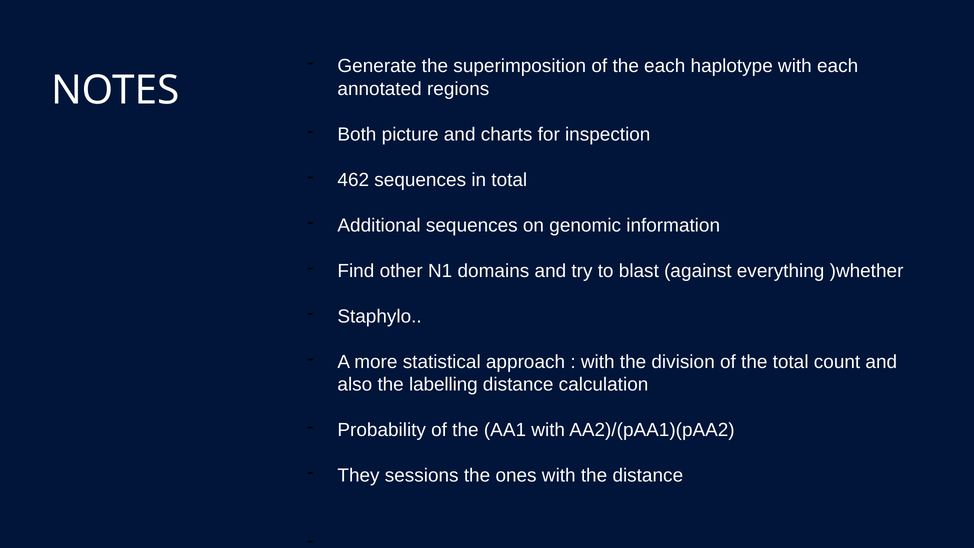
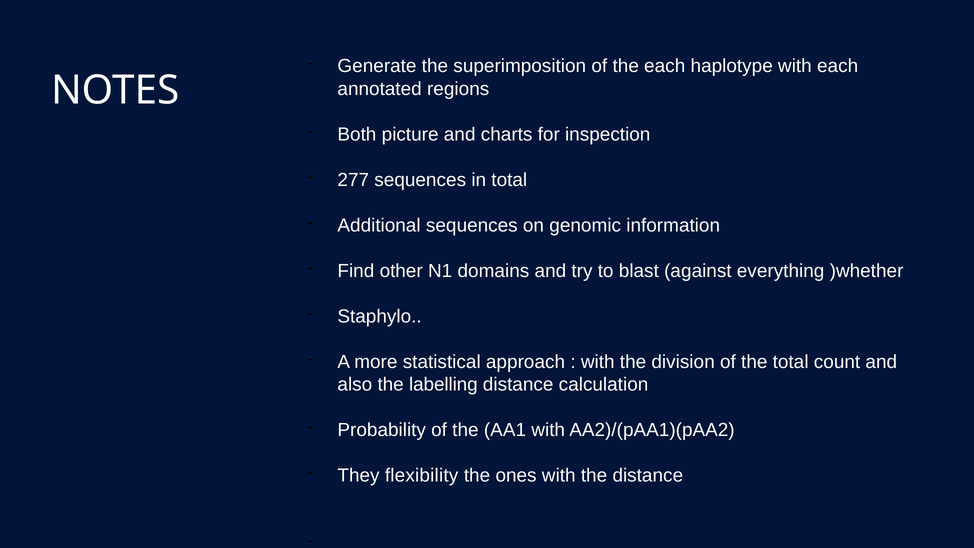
462: 462 -> 277
sessions: sessions -> flexibility
